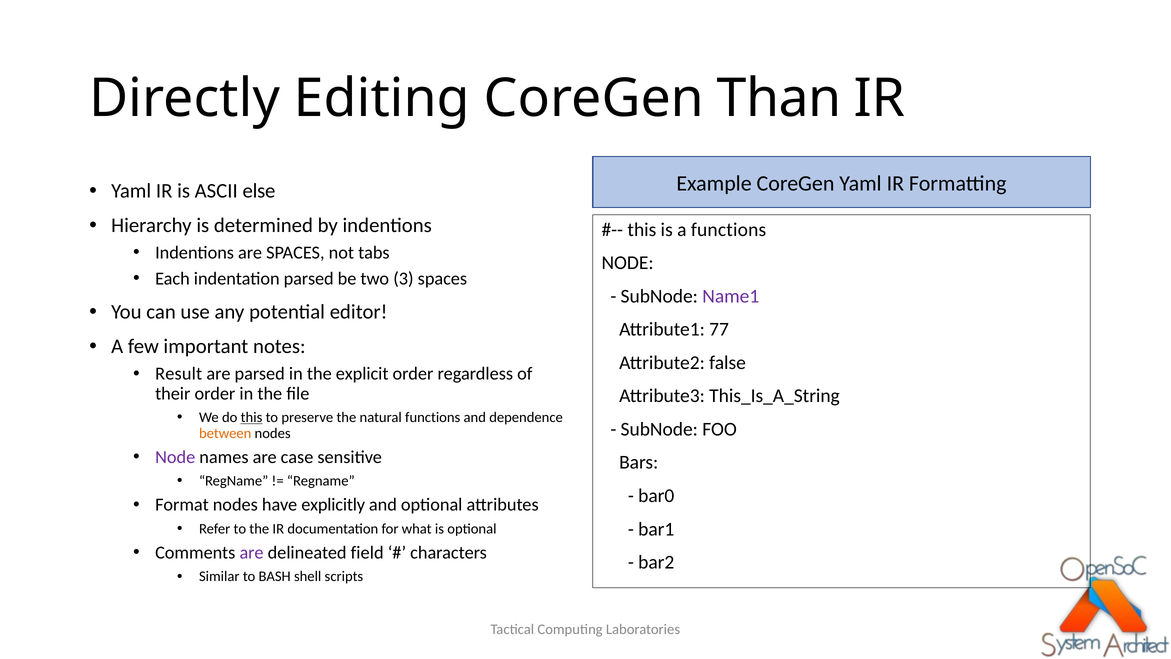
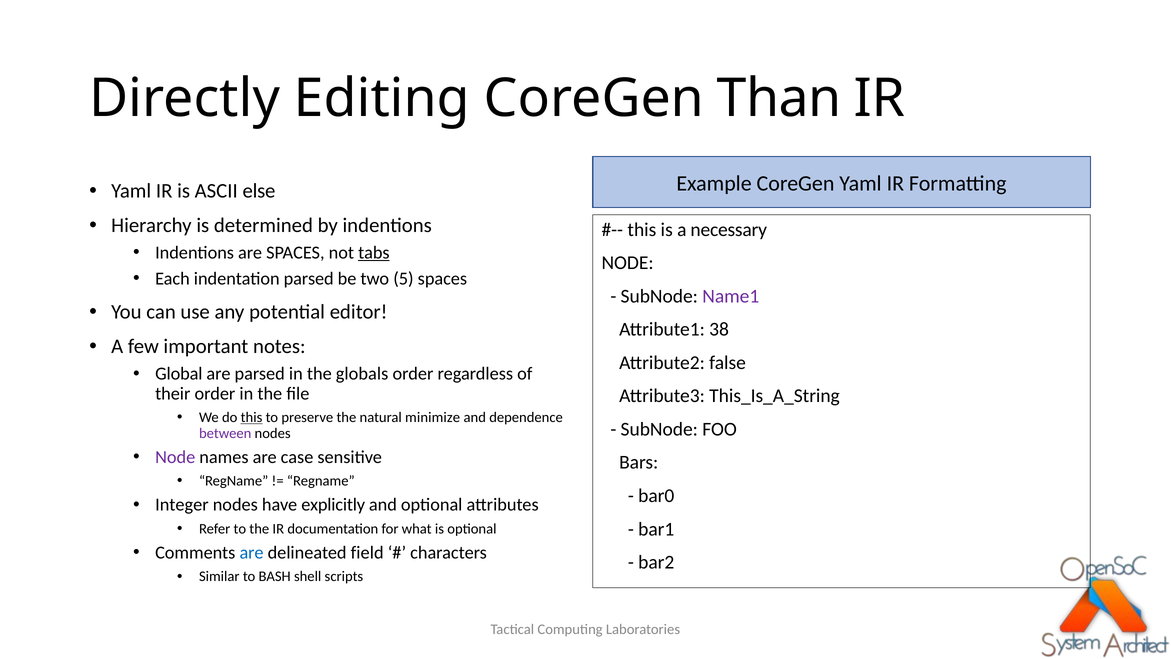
a functions: functions -> necessary
tabs underline: none -> present
3: 3 -> 5
77: 77 -> 38
Result: Result -> Global
explicit: explicit -> globals
natural functions: functions -> minimize
between colour: orange -> purple
Format: Format -> Integer
are at (252, 552) colour: purple -> blue
